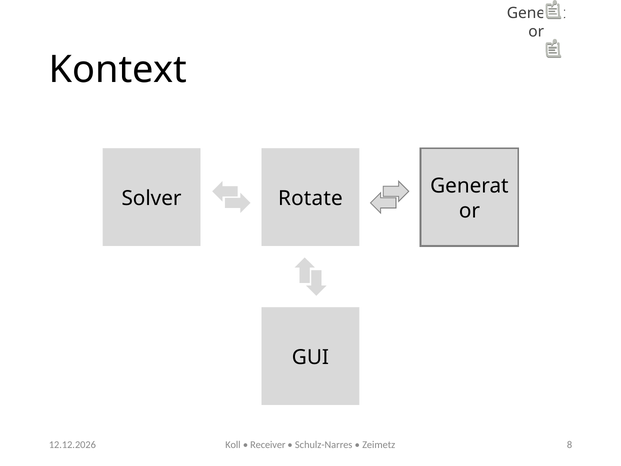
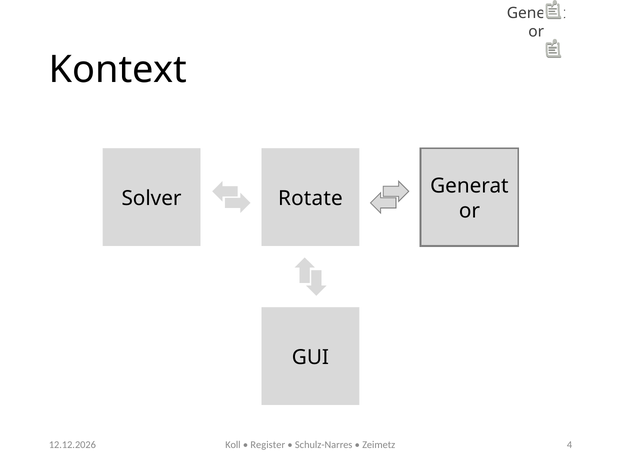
Receiver: Receiver -> Register
8: 8 -> 4
